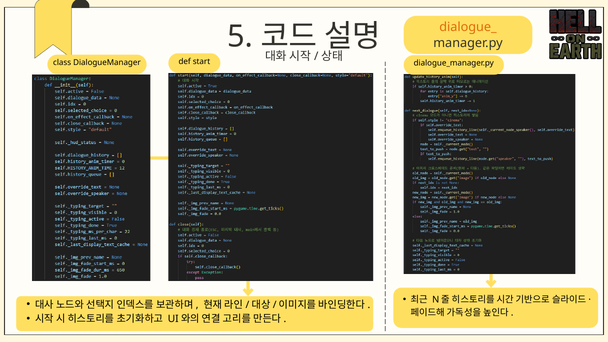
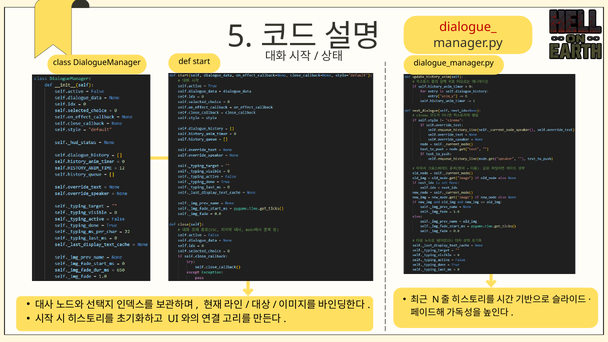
dialogue_ colour: orange -> red
